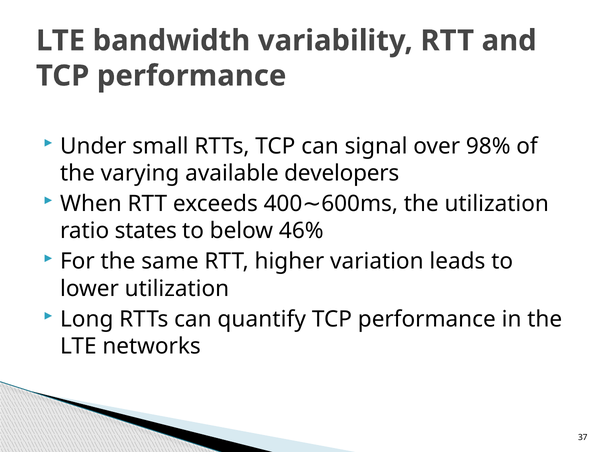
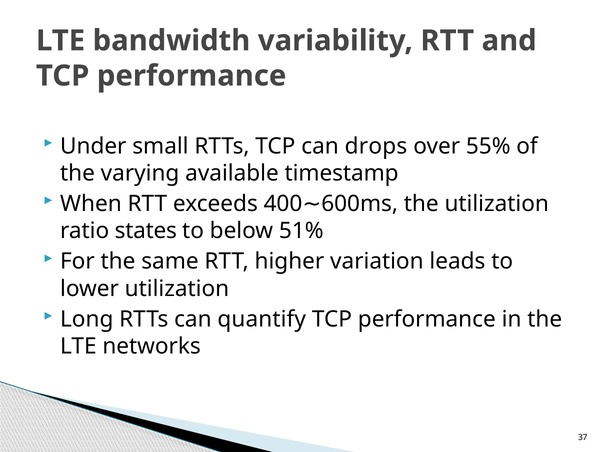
signal: signal -> drops
98%: 98% -> 55%
developers: developers -> timestamp
46%: 46% -> 51%
